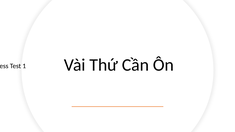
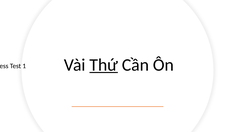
Thứ underline: none -> present
